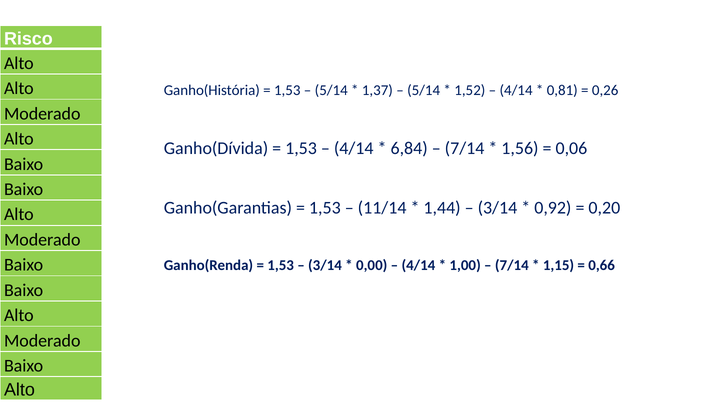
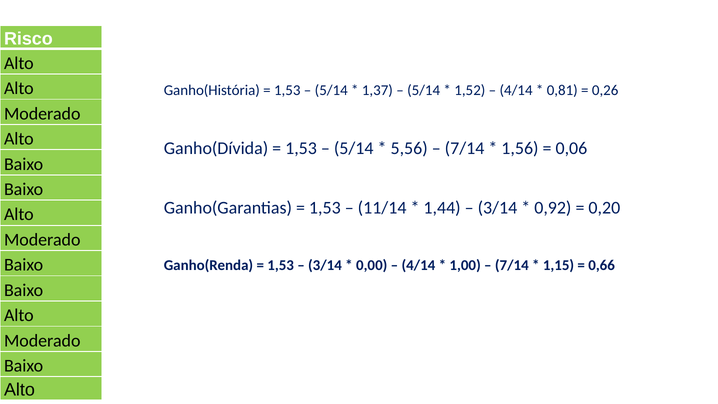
4/14 at (354, 148): 4/14 -> 5/14
6,84: 6,84 -> 5,56
